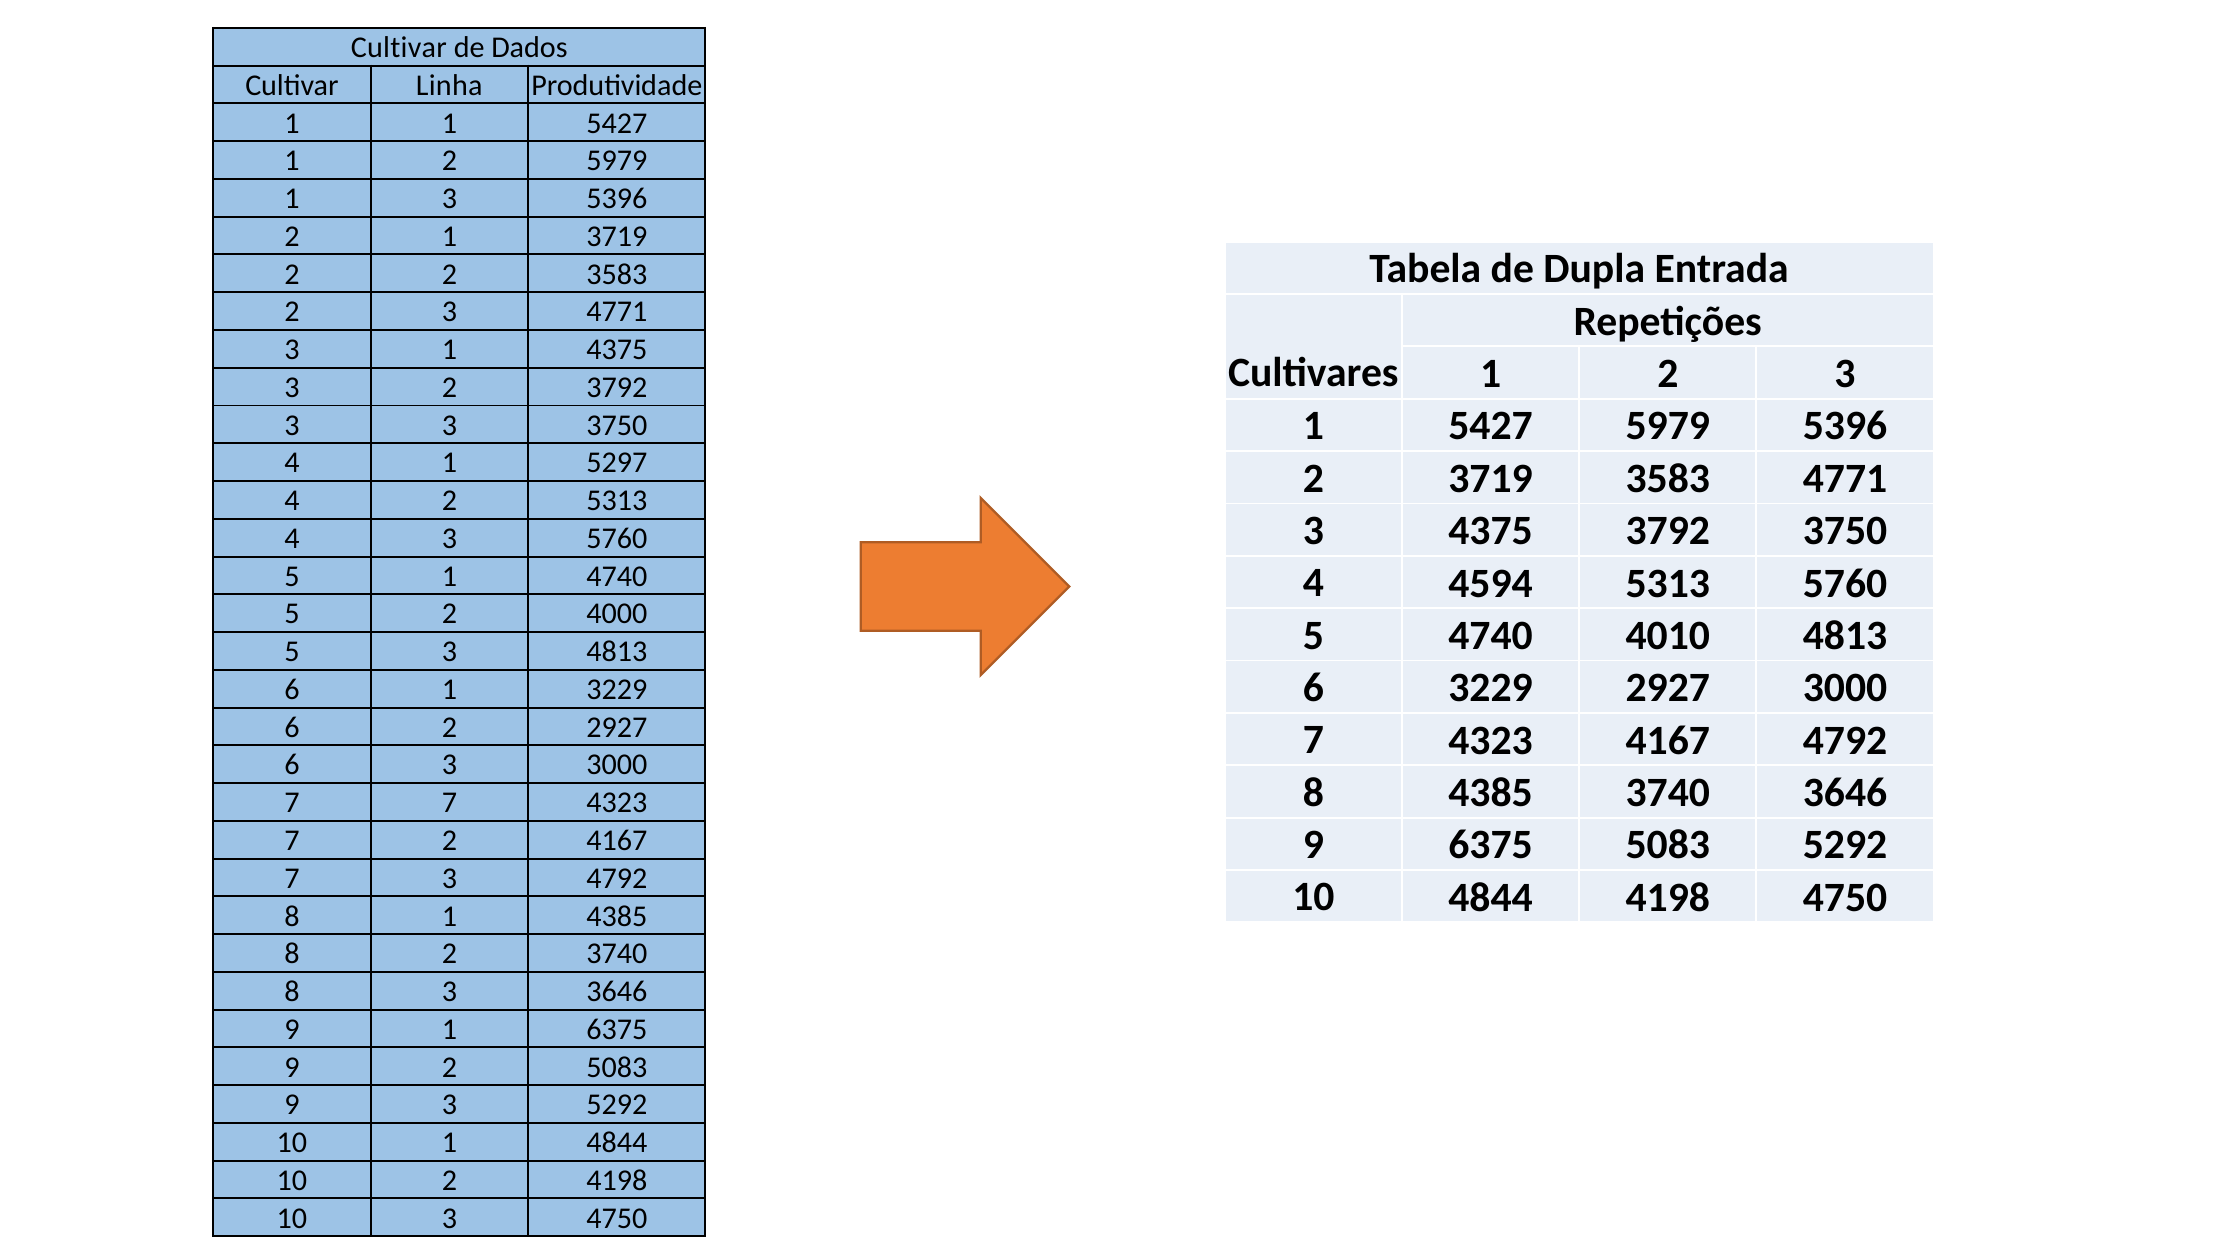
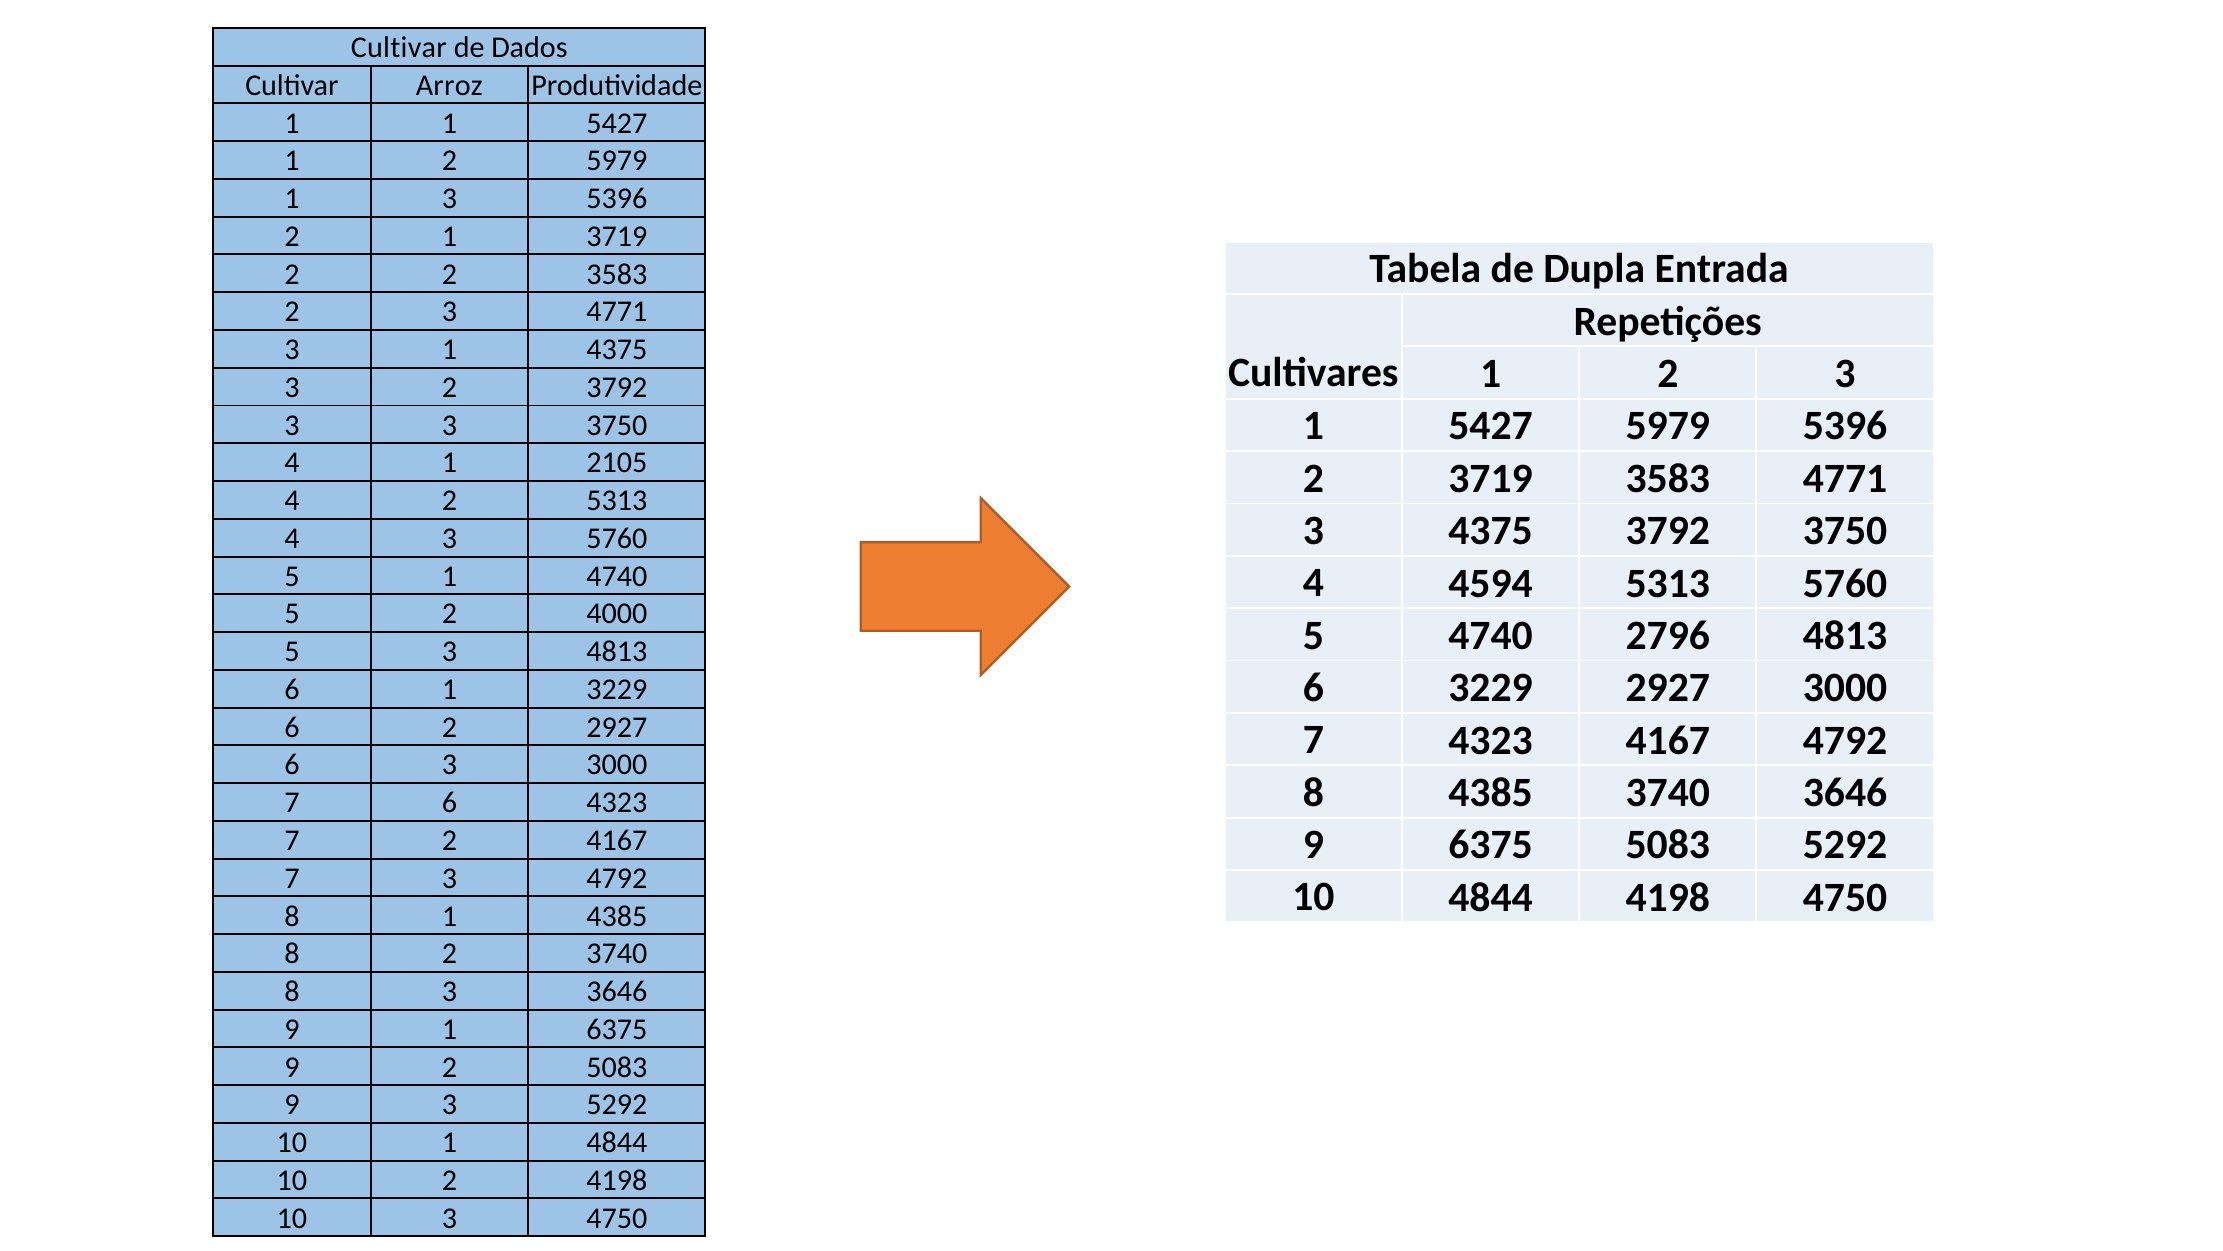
Linha: Linha -> Arroz
5297: 5297 -> 2105
4010: 4010 -> 2796
7 7: 7 -> 6
